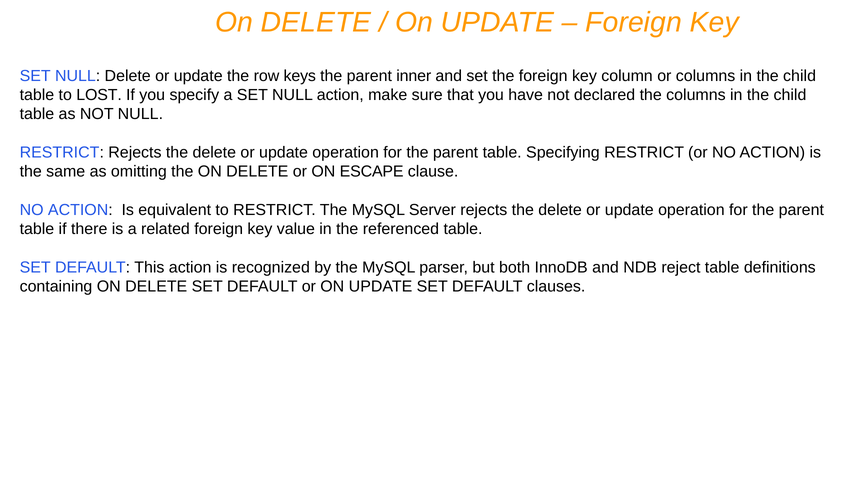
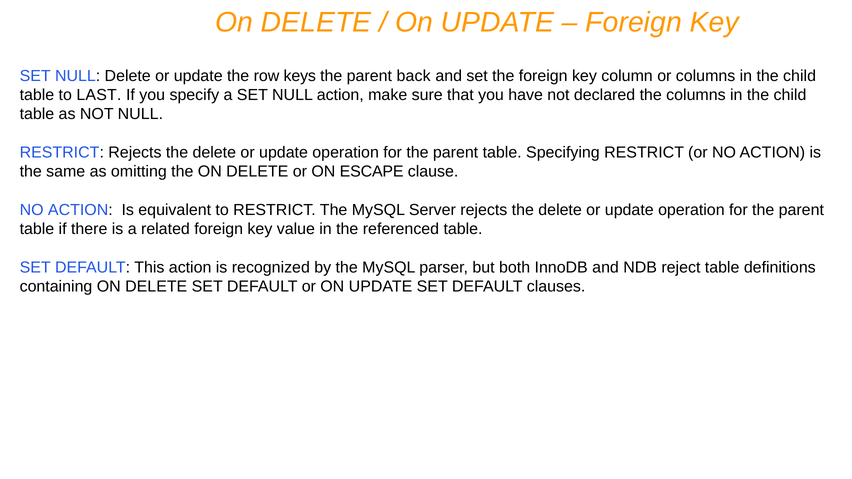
inner: inner -> back
LOST: LOST -> LAST
